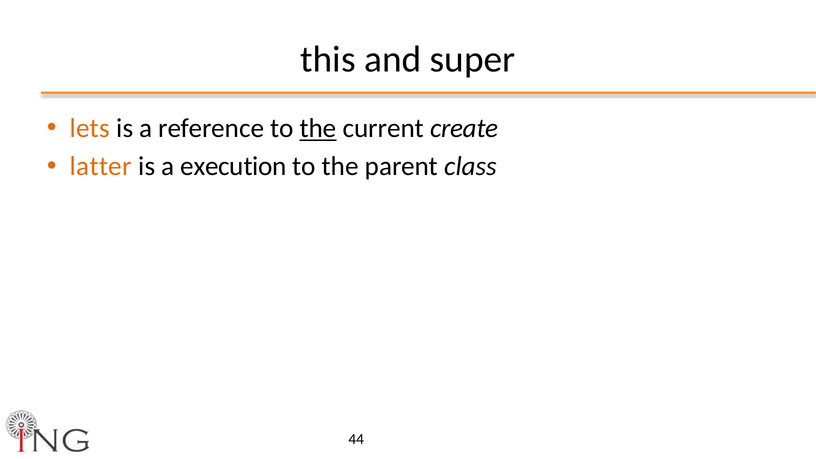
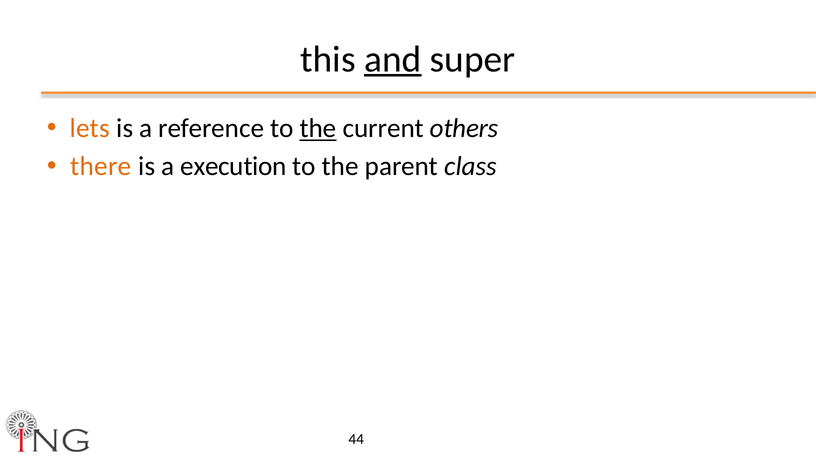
and underline: none -> present
create: create -> others
latter: latter -> there
